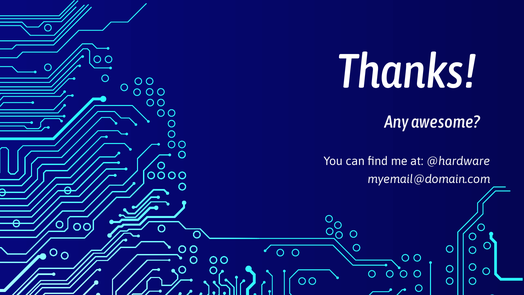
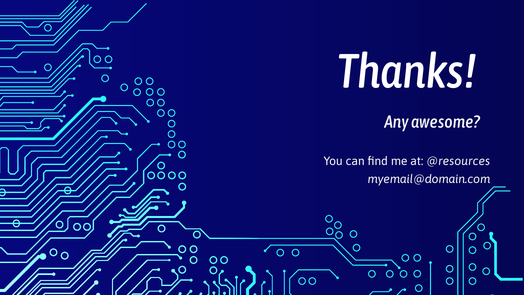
@hardware: @hardware -> @resources
